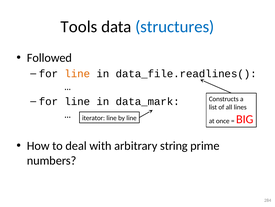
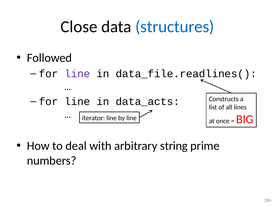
Tools: Tools -> Close
line at (77, 73) colour: orange -> purple
data_mark: data_mark -> data_acts
